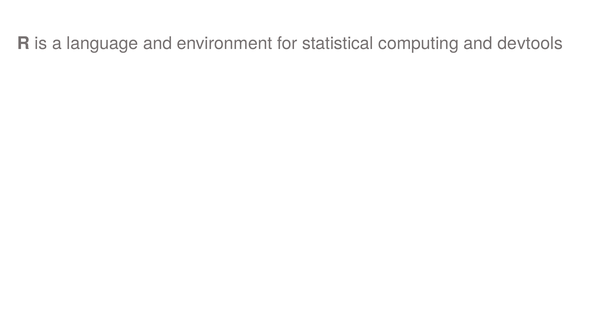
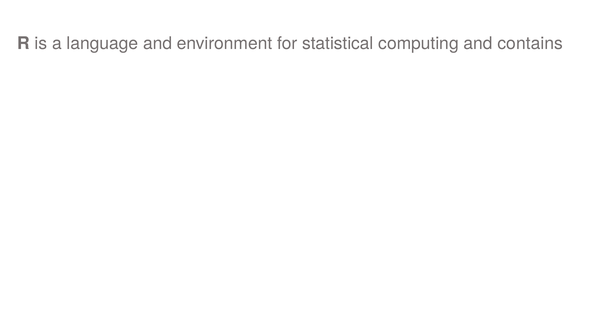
devtools: devtools -> contains
